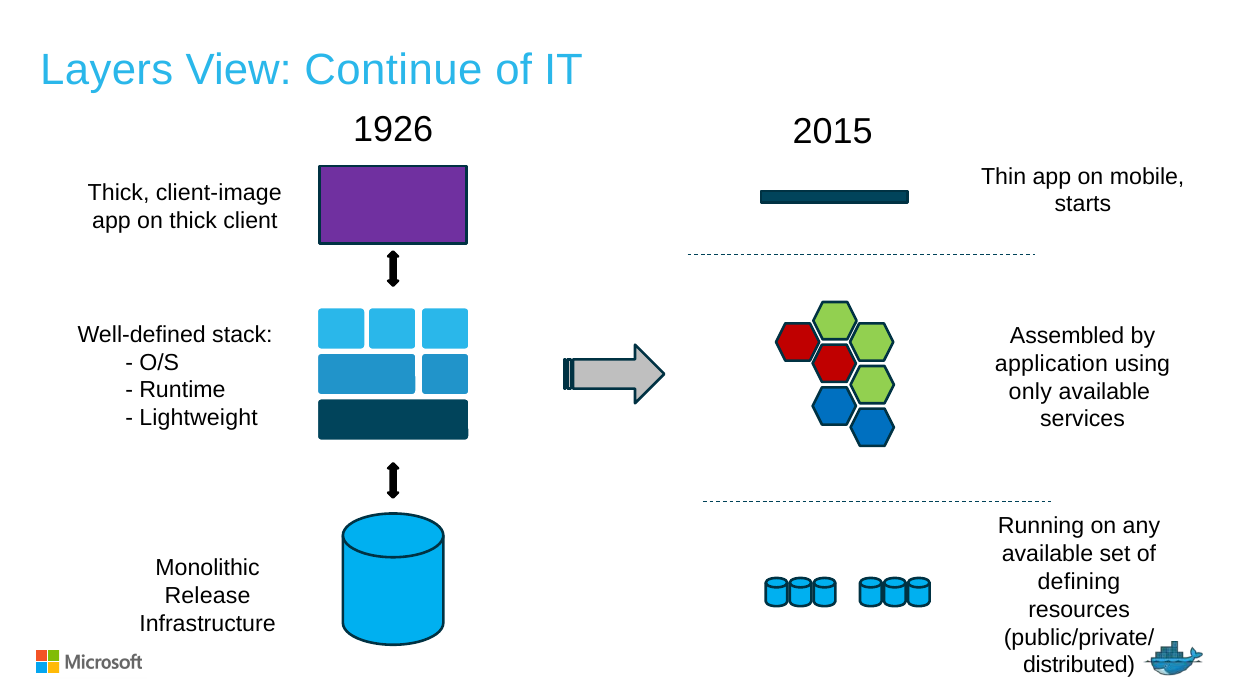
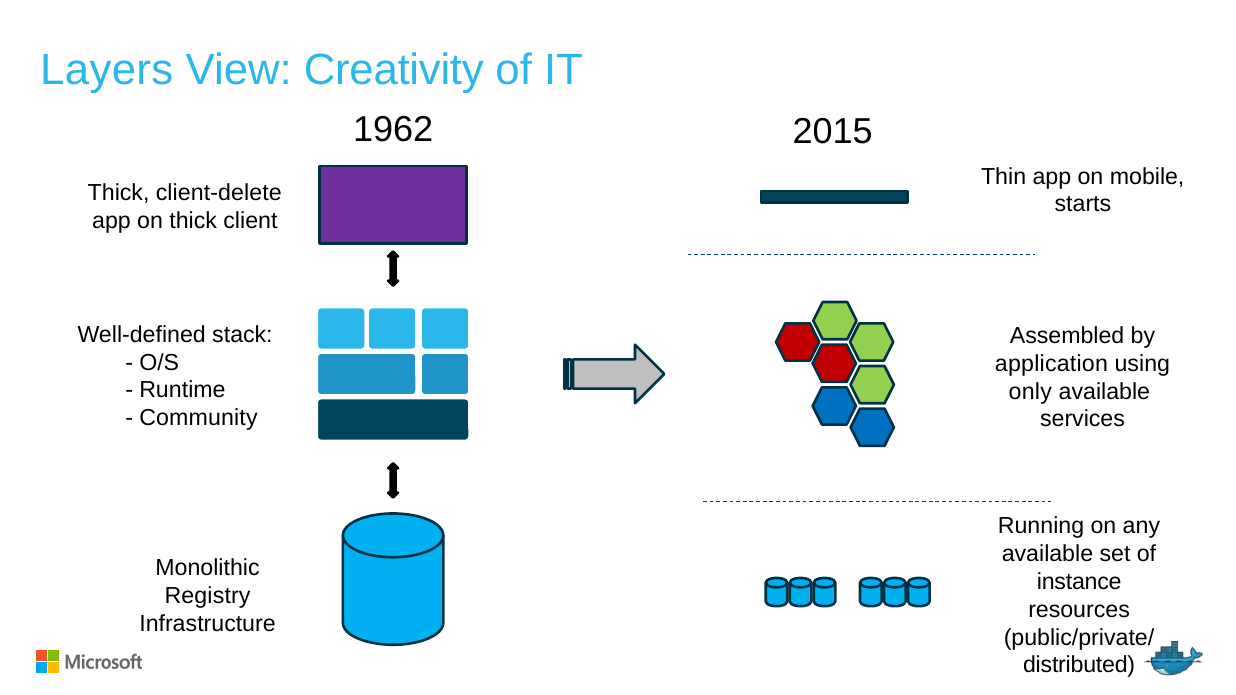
Continue: Continue -> Creativity
1926: 1926 -> 1962
client-image: client-image -> client-delete
Lightweight: Lightweight -> Community
defining: defining -> instance
Release: Release -> Registry
